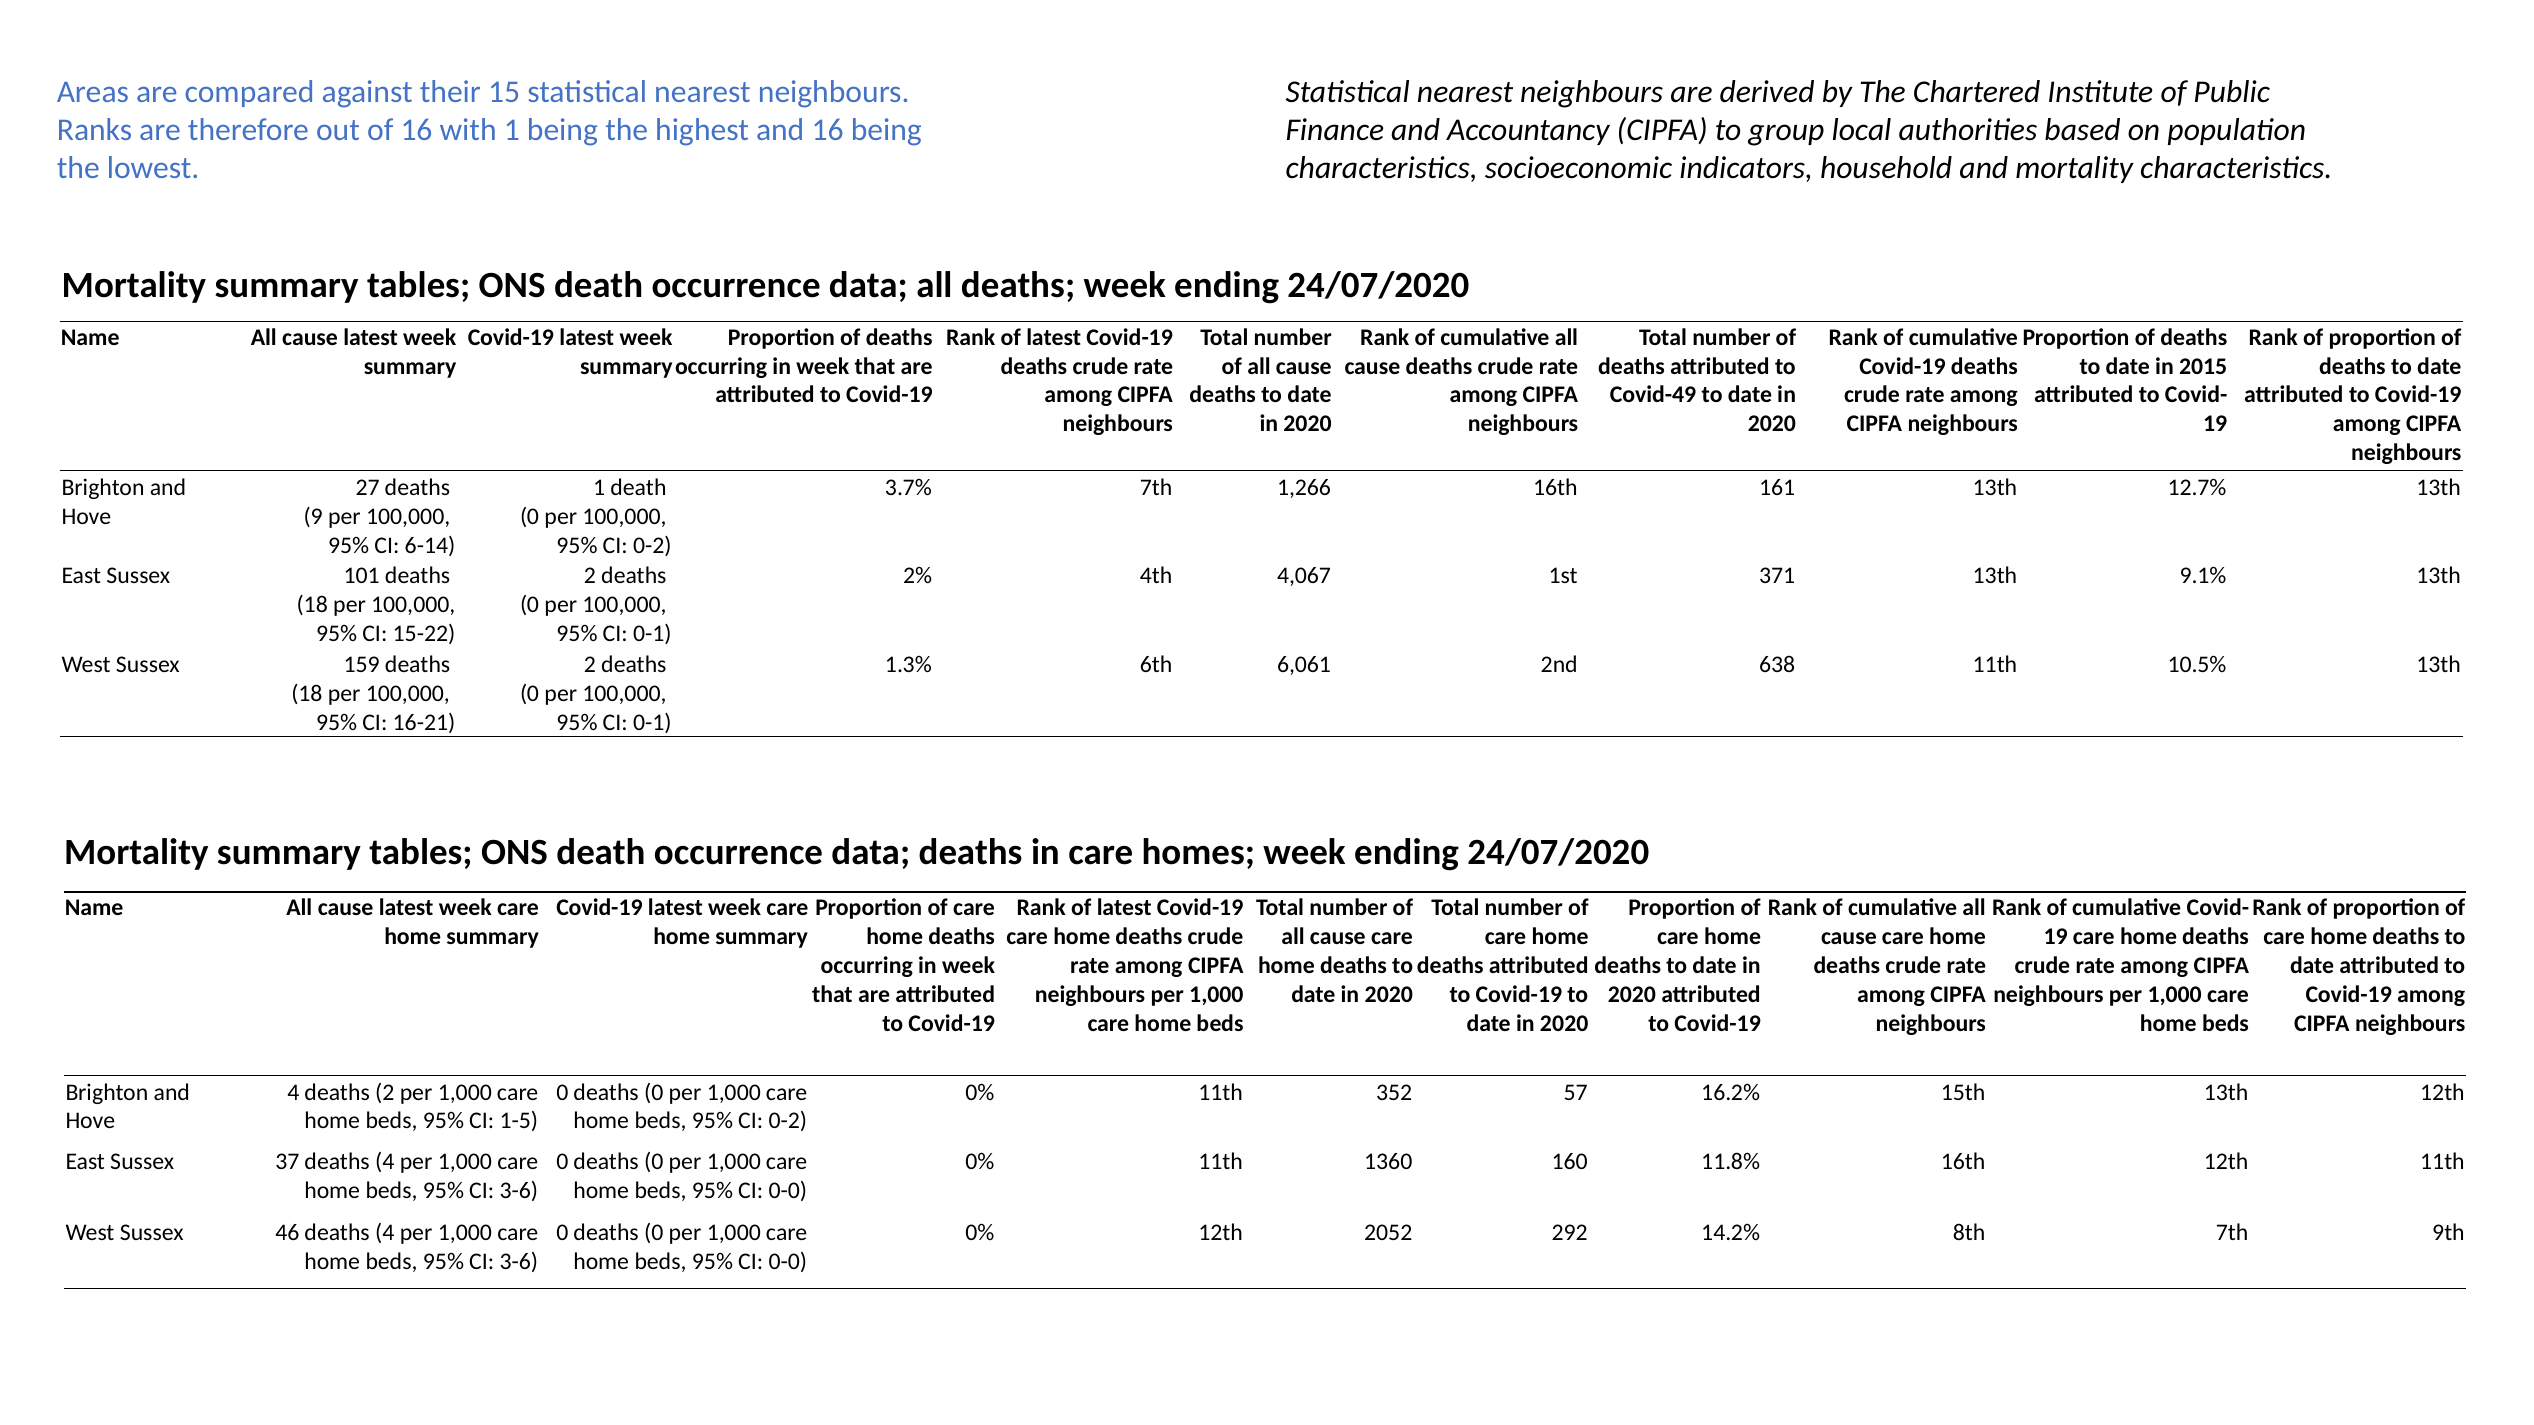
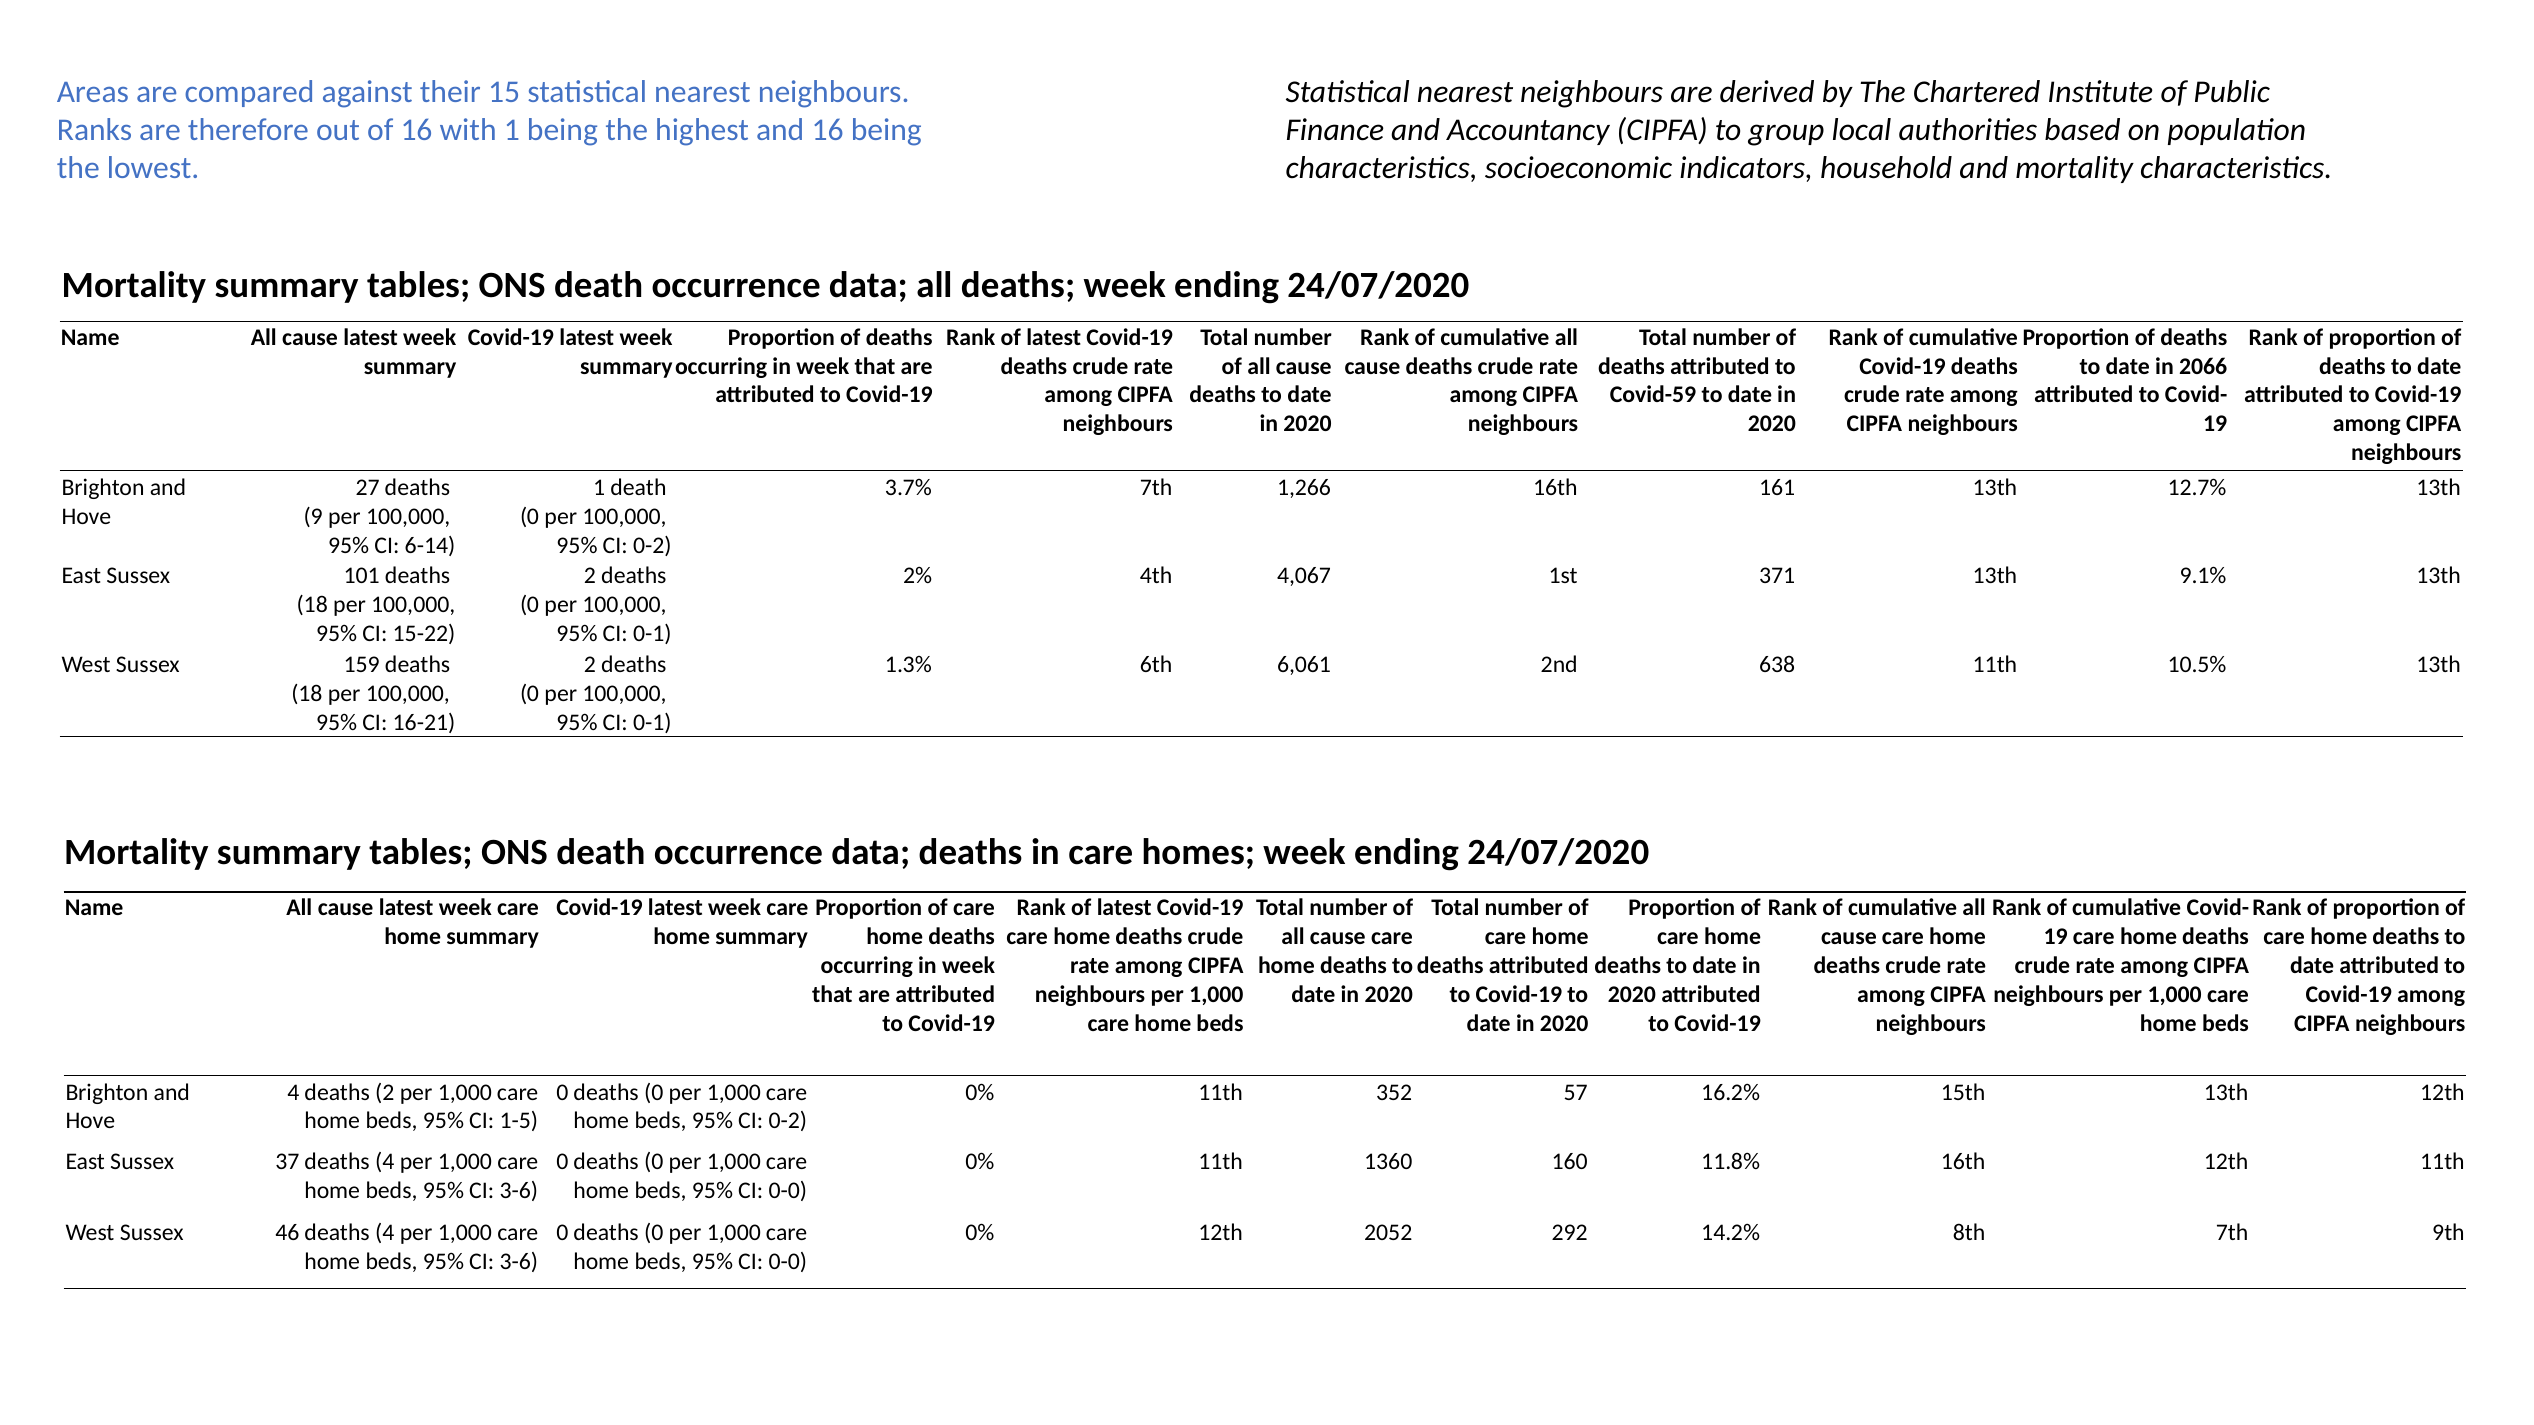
2015: 2015 -> 2066
Covid-49: Covid-49 -> Covid-59
